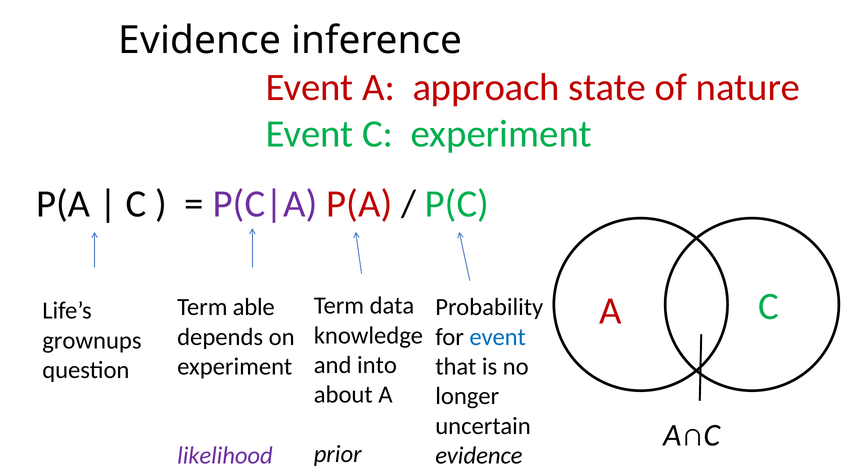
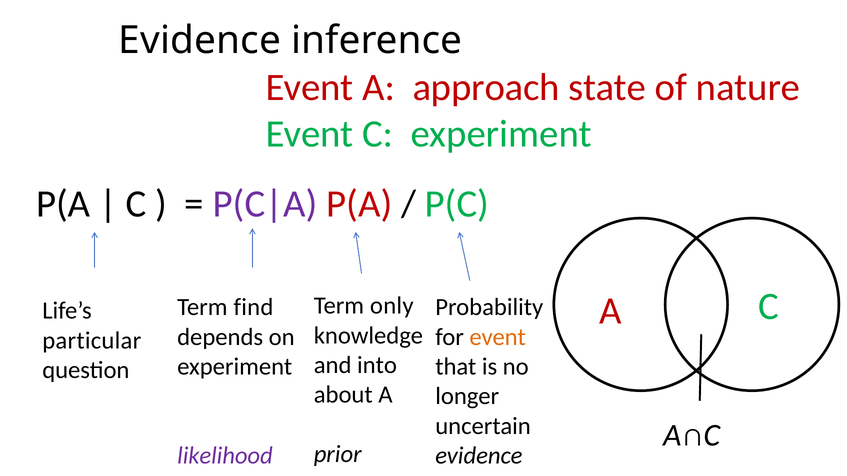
data: data -> only
able: able -> find
event at (498, 337) colour: blue -> orange
grownups: grownups -> particular
